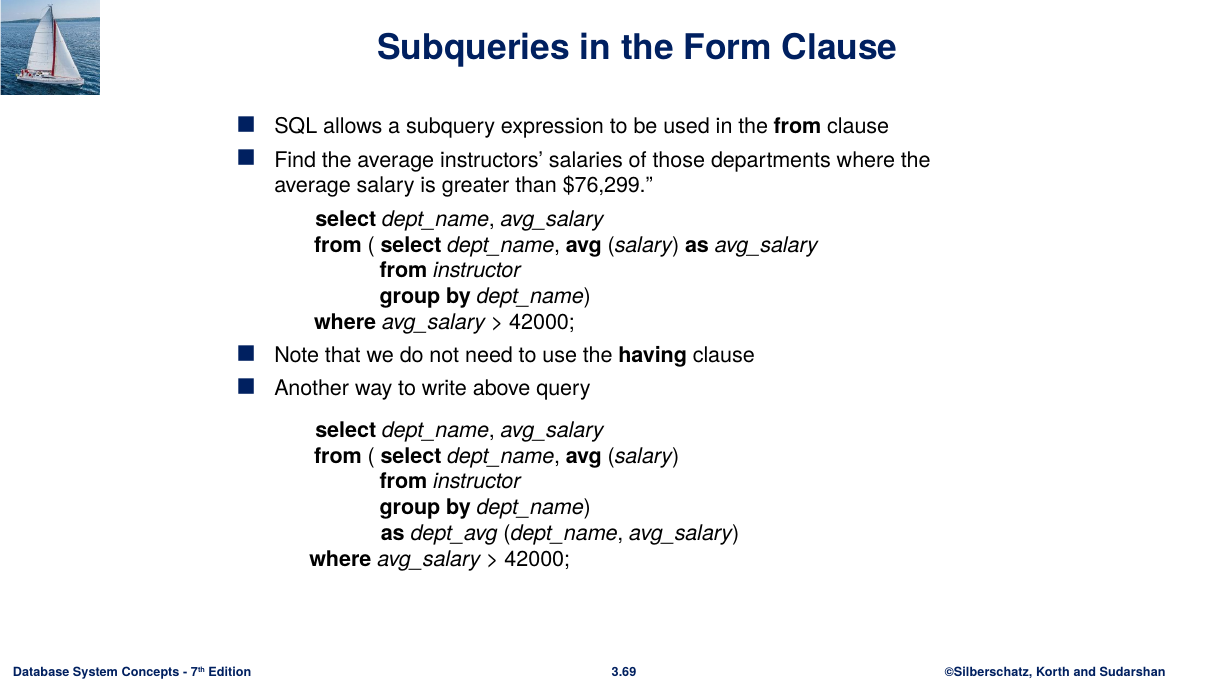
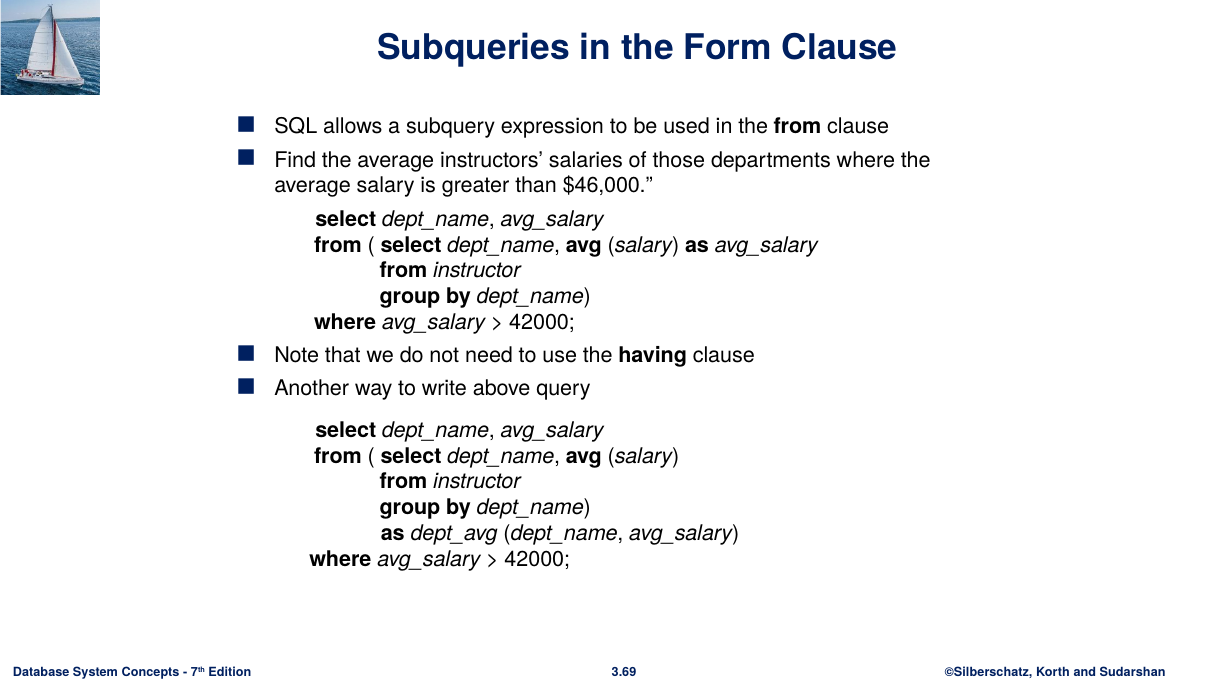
$76,299: $76,299 -> $46,000
